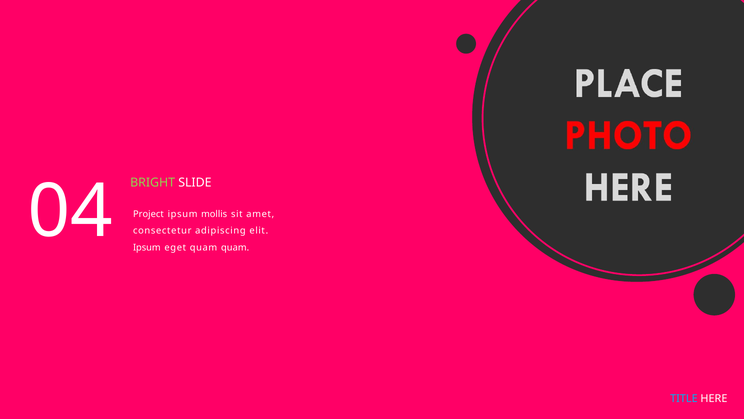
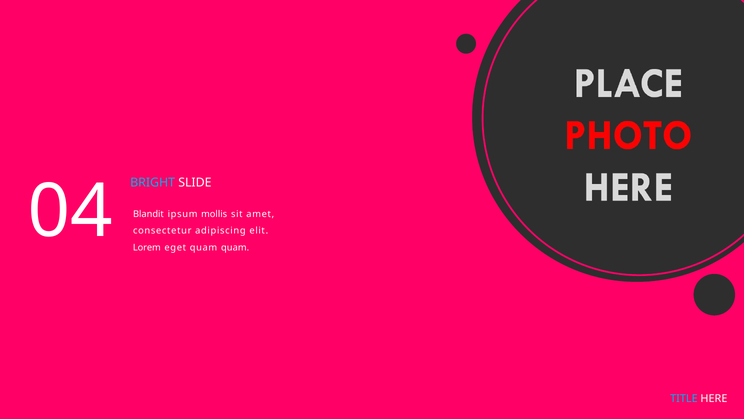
BRIGHT colour: light green -> light blue
Project: Project -> Blandit
Ipsum at (147, 247): Ipsum -> Lorem
